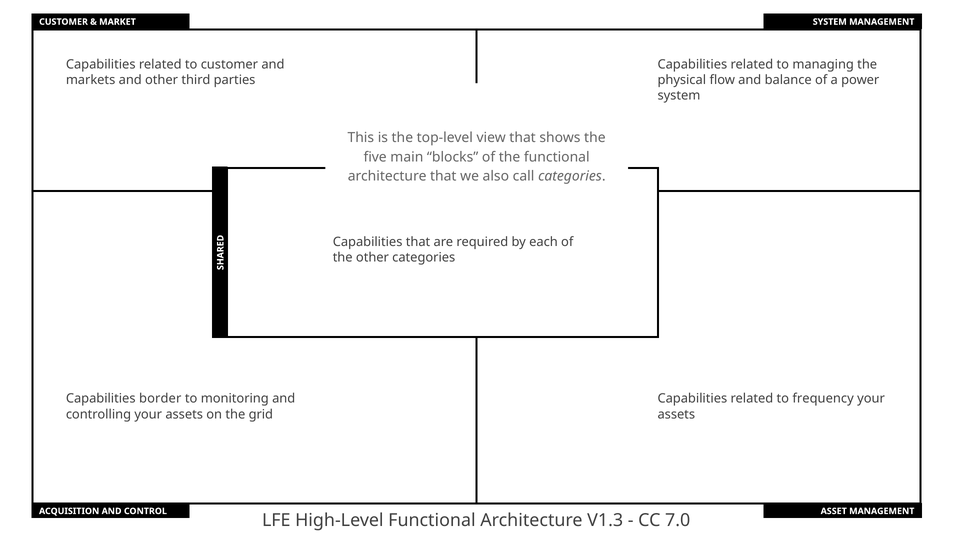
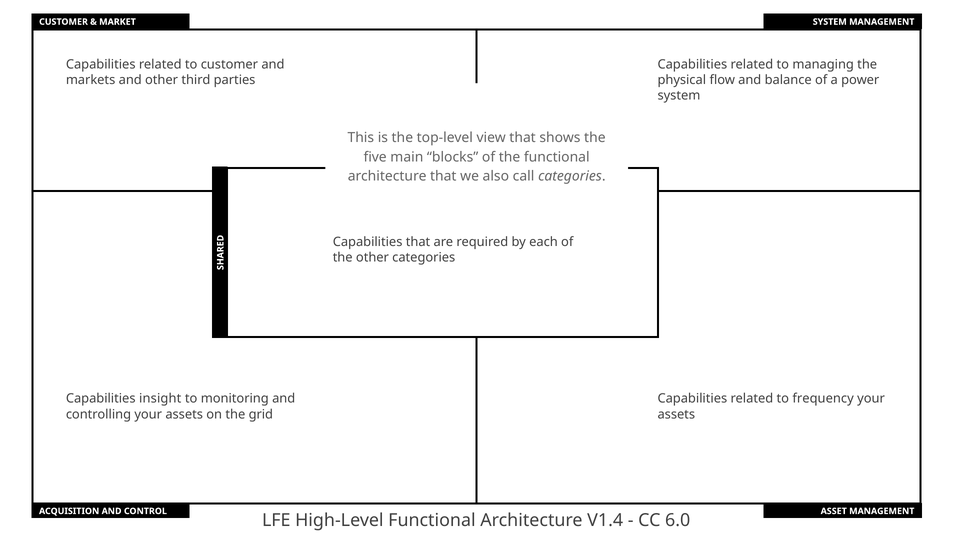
border: border -> insight
V1.3: V1.3 -> V1.4
7.0: 7.0 -> 6.0
